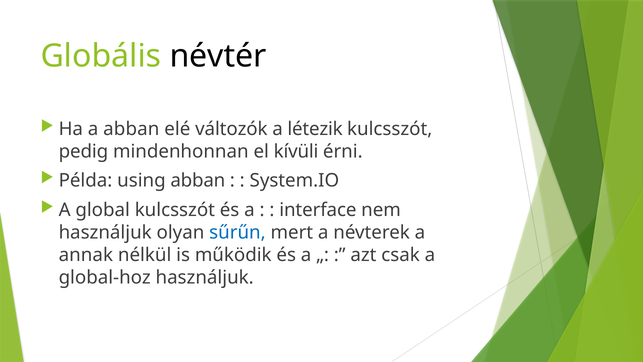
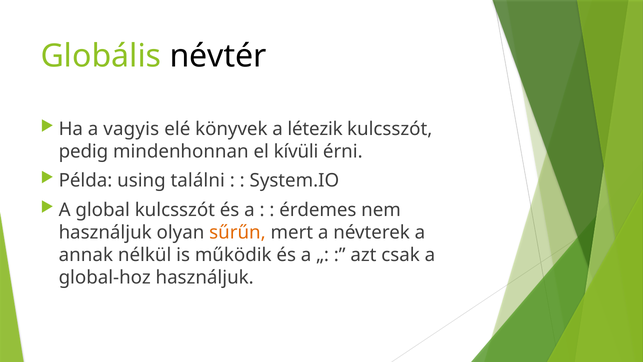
a abban: abban -> vagyis
változók: változók -> könyvek
using abban: abban -> találni
interface: interface -> érdemes
sűrűn colour: blue -> orange
